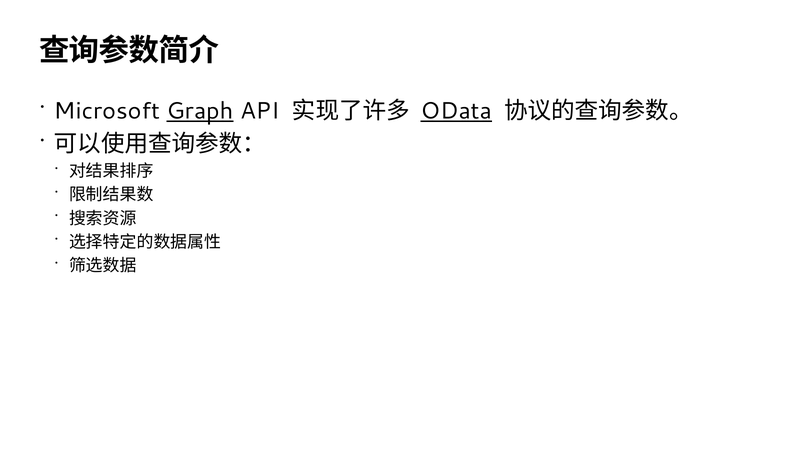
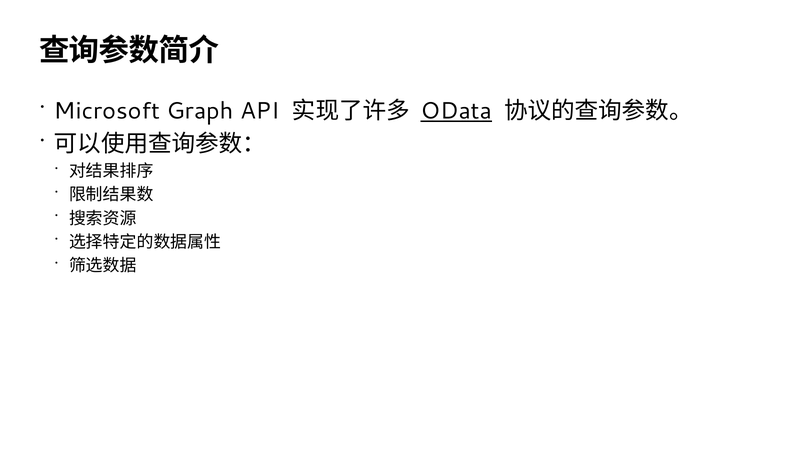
Graph underline: present -> none
